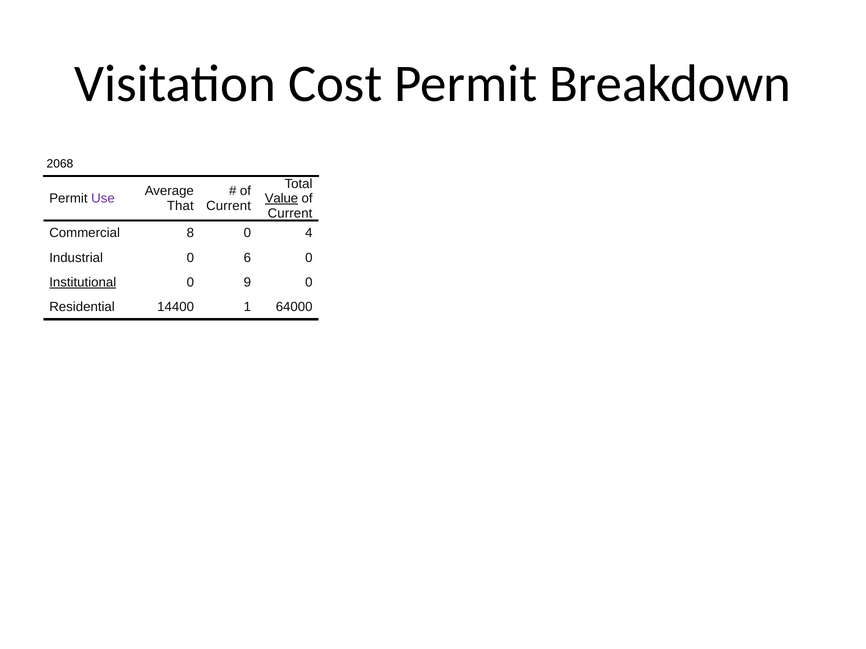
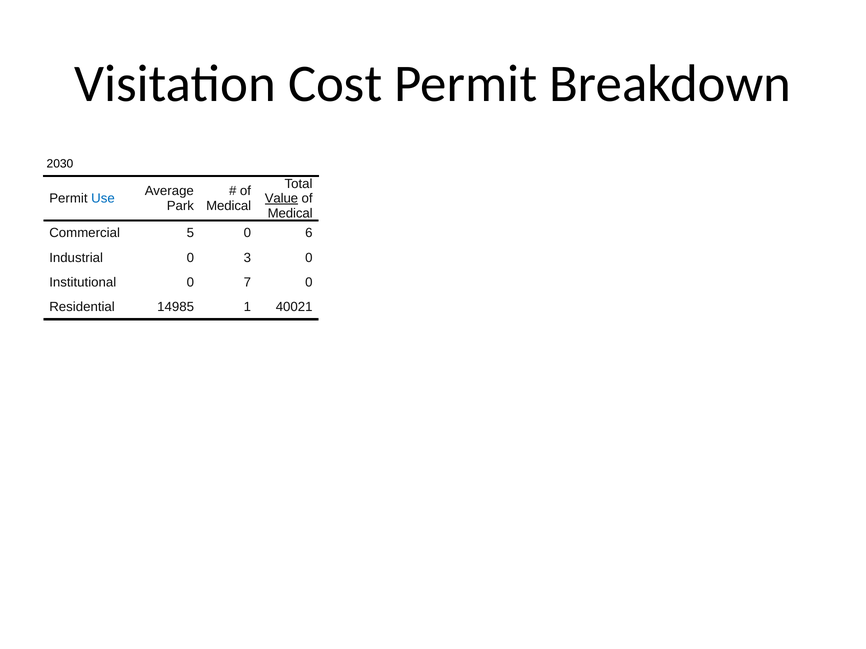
2068: 2068 -> 2030
Use colour: purple -> blue
That: That -> Park
Current at (229, 206): Current -> Medical
Current at (290, 213): Current -> Medical
8: 8 -> 5
4: 4 -> 6
6: 6 -> 3
Institutional underline: present -> none
9: 9 -> 7
14400: 14400 -> 14985
64000: 64000 -> 40021
